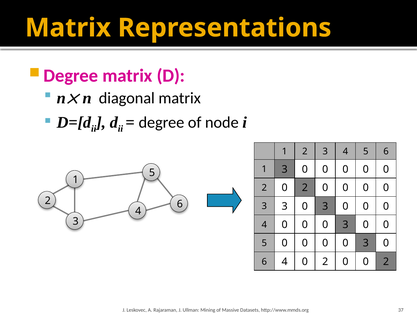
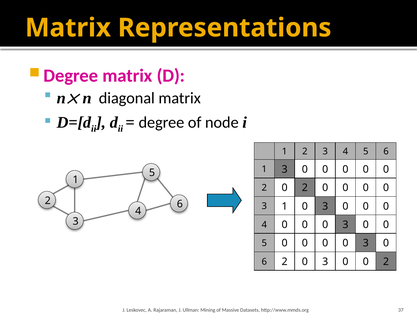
3 3: 3 -> 1
6 4: 4 -> 2
2 at (325, 261): 2 -> 3
